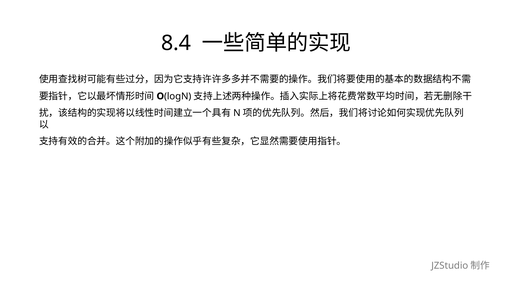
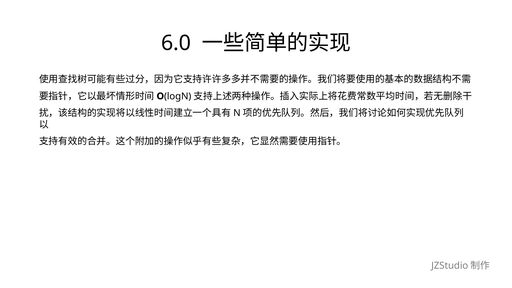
8.4: 8.4 -> 6.0
